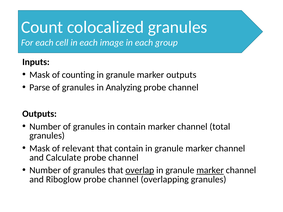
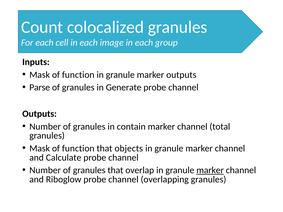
counting at (78, 75): counting -> function
Analyzing: Analyzing -> Generate
relevant at (78, 149): relevant -> function
that contain: contain -> objects
overlap underline: present -> none
